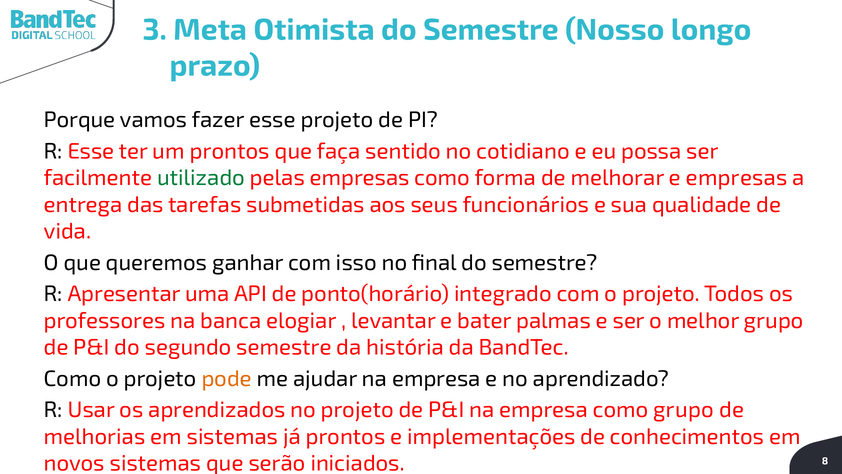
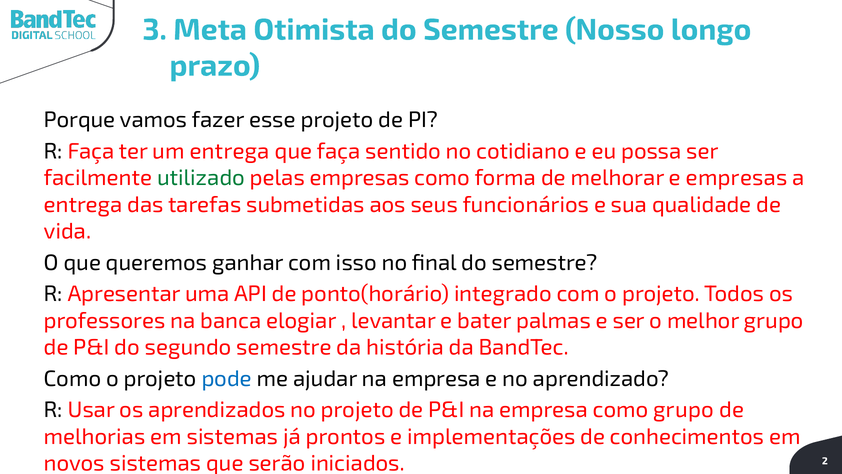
R Esse: Esse -> Faça
um prontos: prontos -> entrega
pode colour: orange -> blue
8: 8 -> 2
